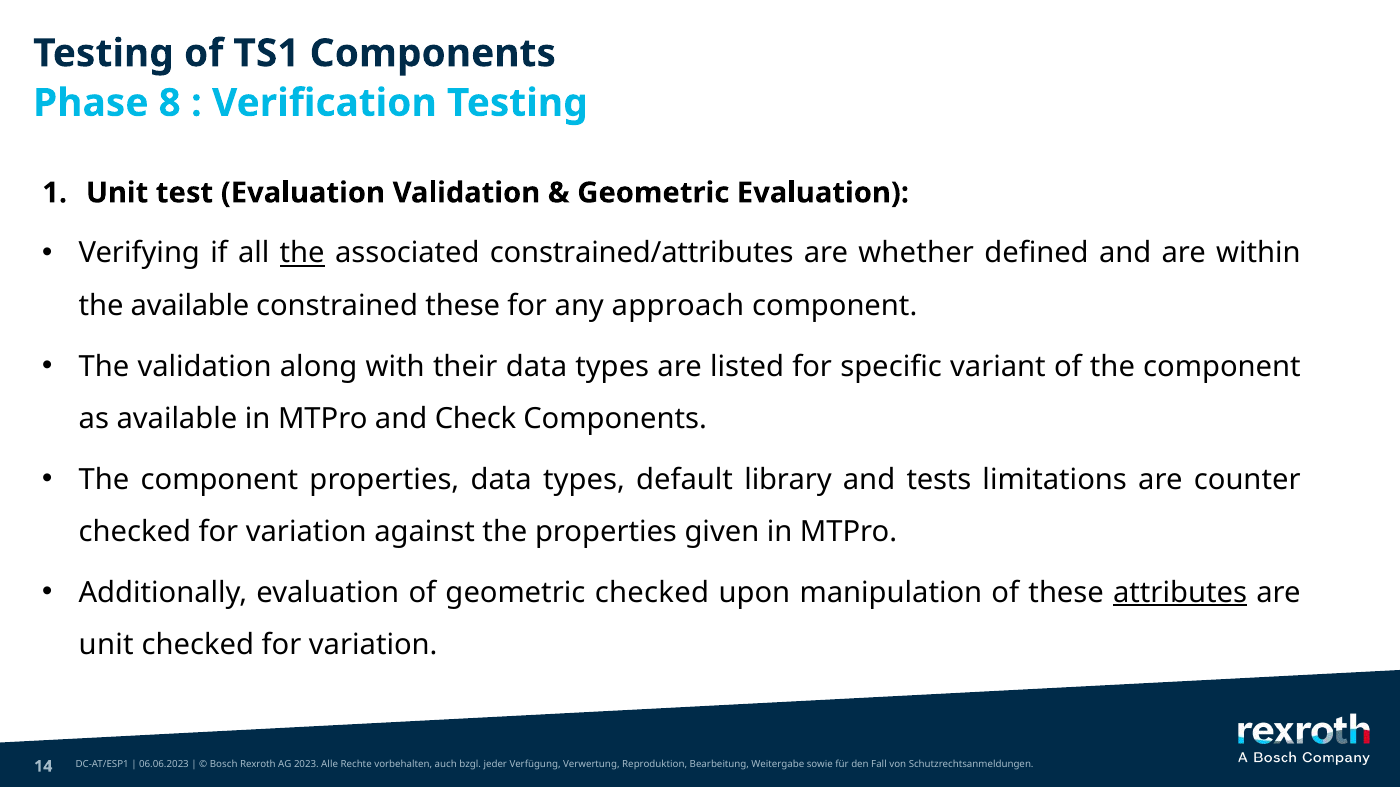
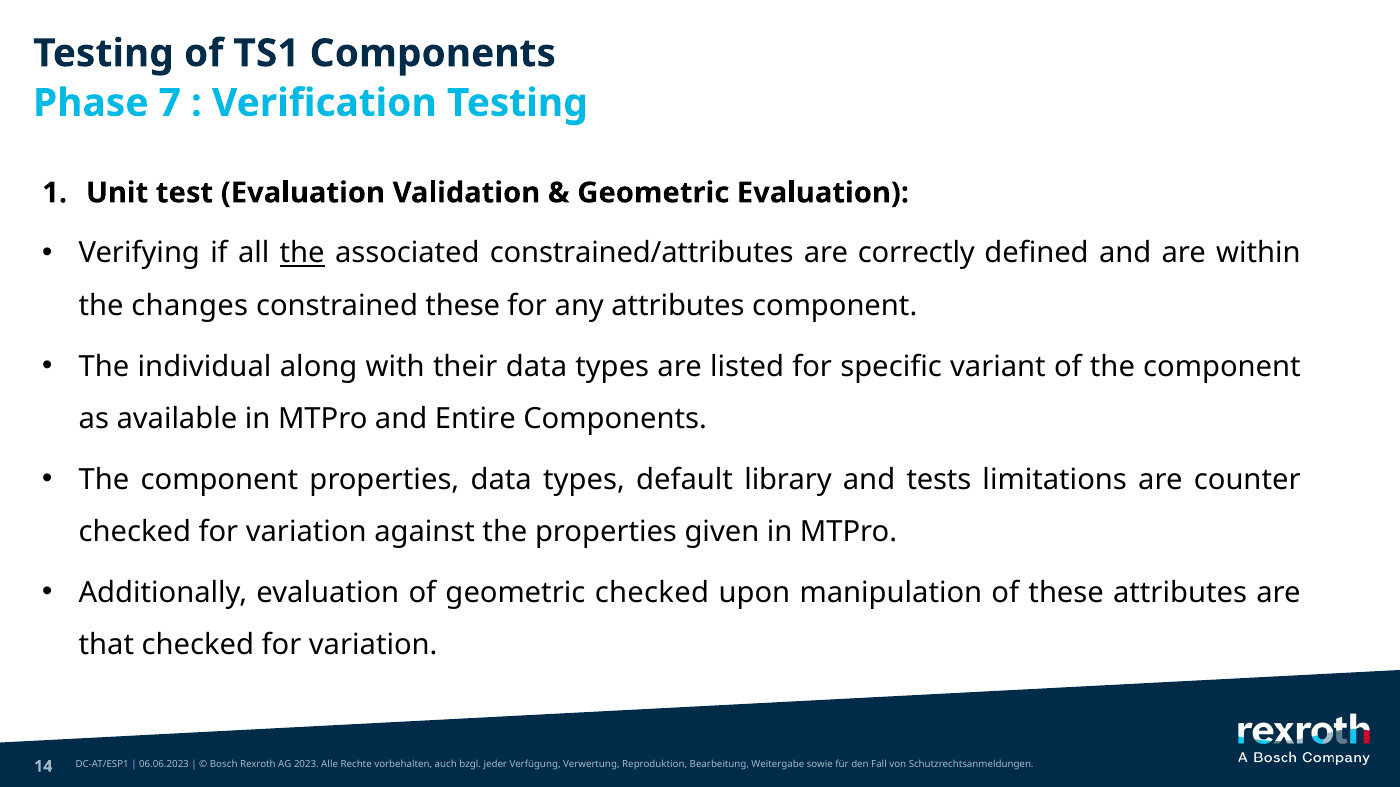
8: 8 -> 7
whether: whether -> correctly
the available: available -> changes
any approach: approach -> attributes
The validation: validation -> individual
Check: Check -> Entire
attributes at (1180, 593) underline: present -> none
unit at (106, 645): unit -> that
